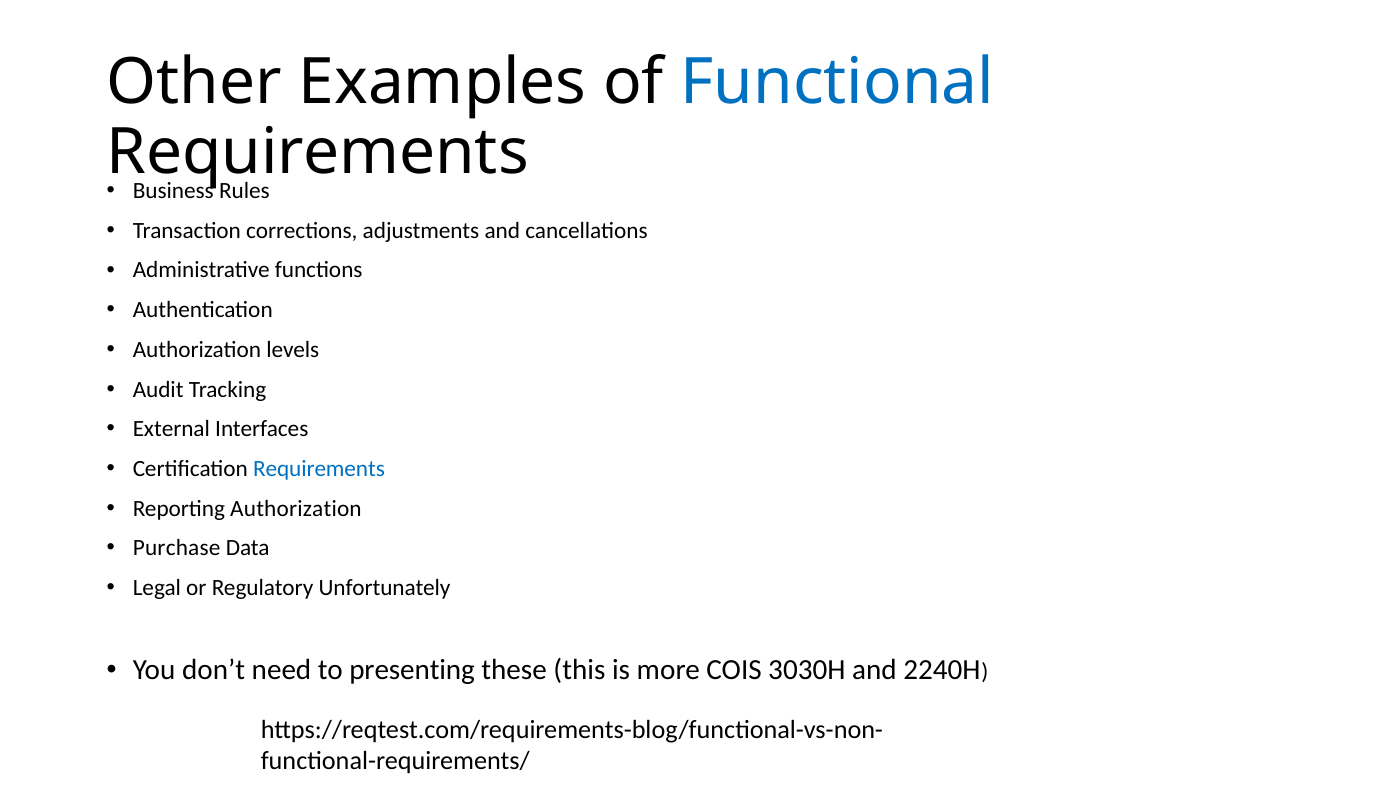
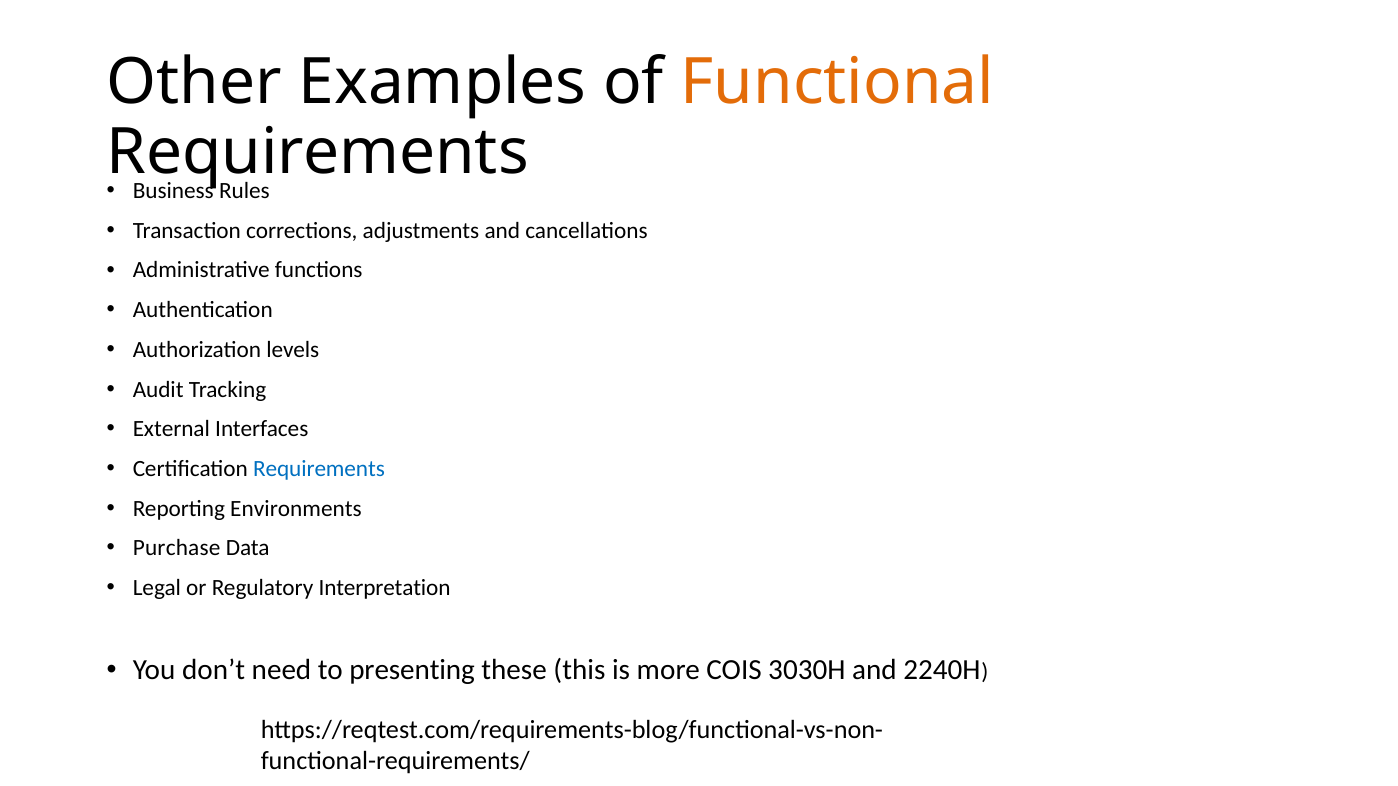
Functional colour: blue -> orange
Reporting Authorization: Authorization -> Environments
Unfortunately: Unfortunately -> Interpretation
